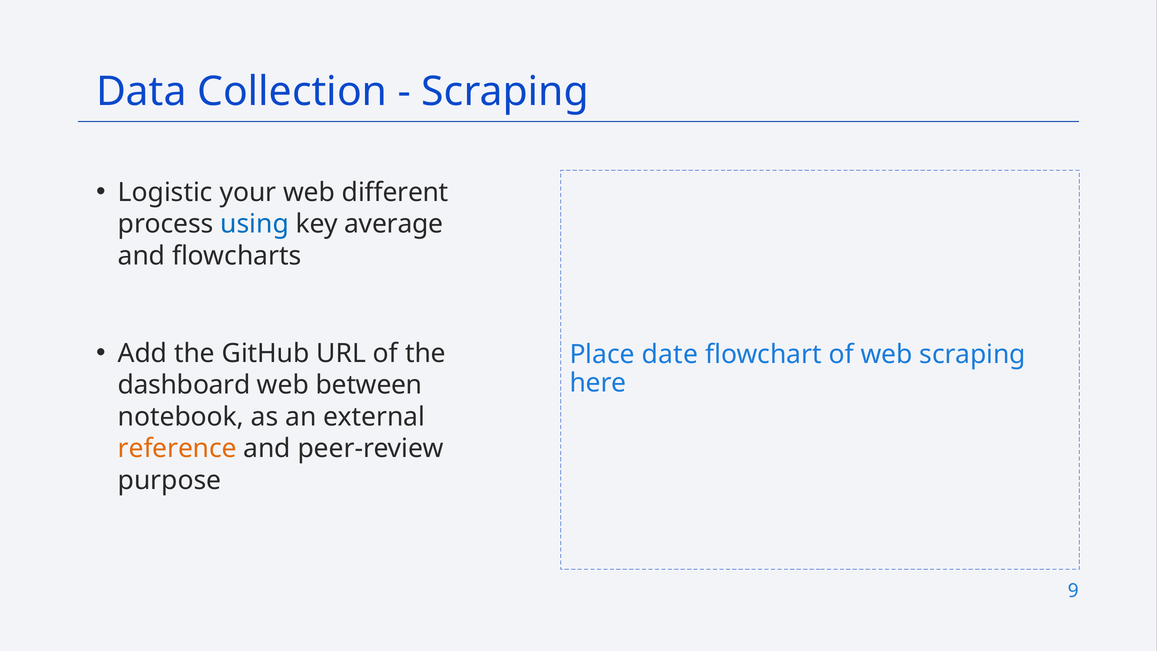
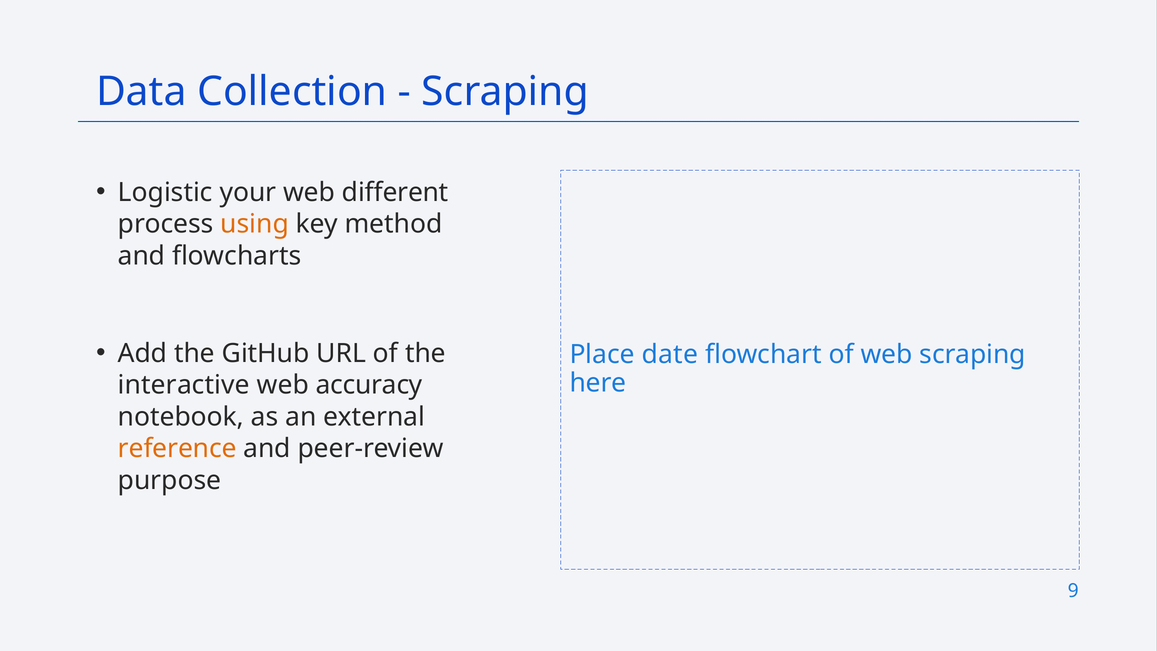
using colour: blue -> orange
average: average -> method
dashboard: dashboard -> interactive
between: between -> accuracy
